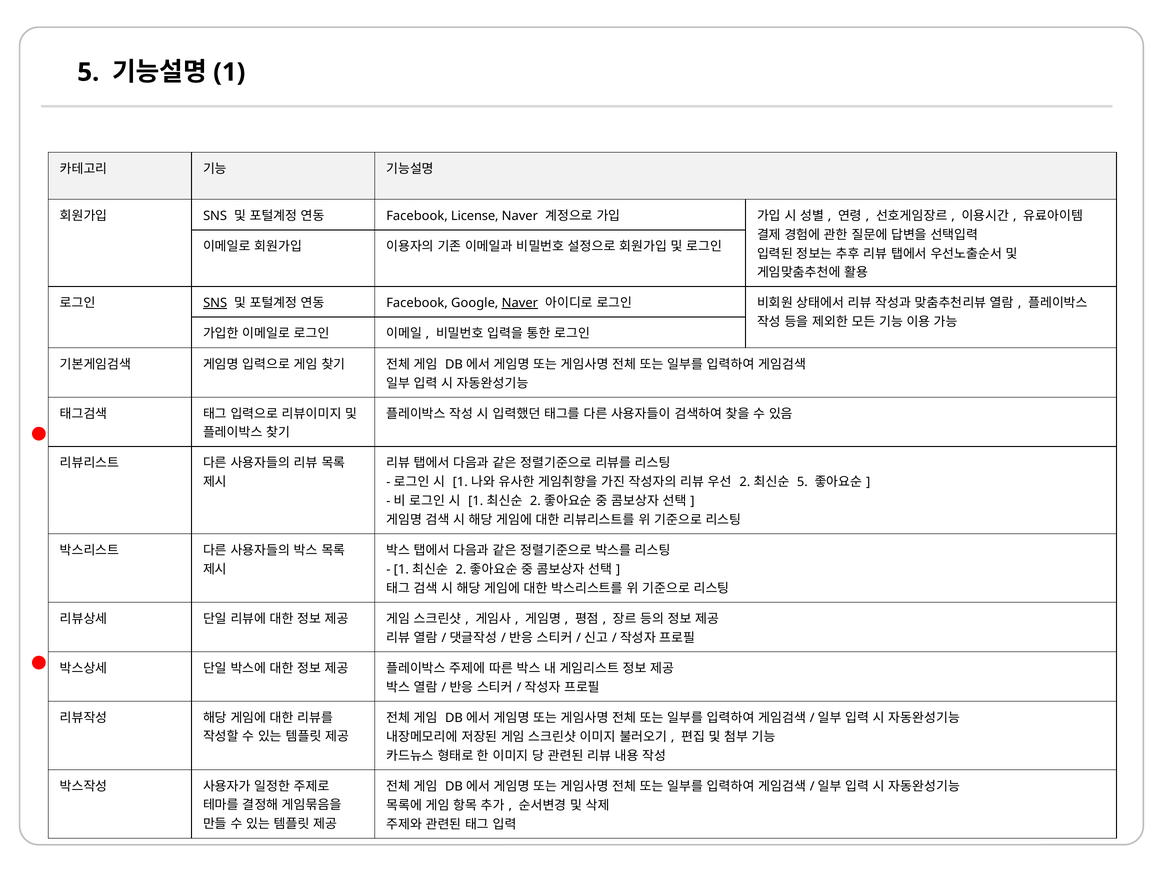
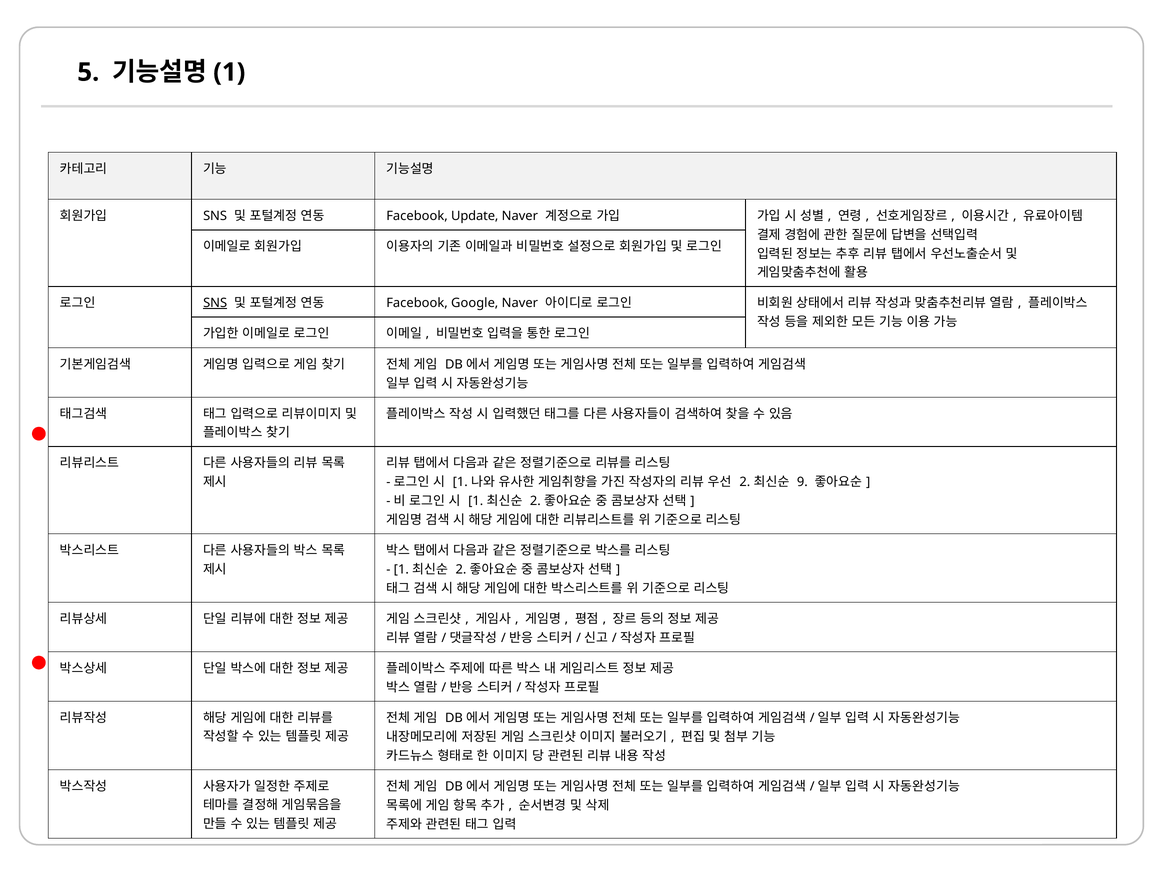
License: License -> Update
Naver at (520, 303) underline: present -> none
5 at (802, 482): 5 -> 9
